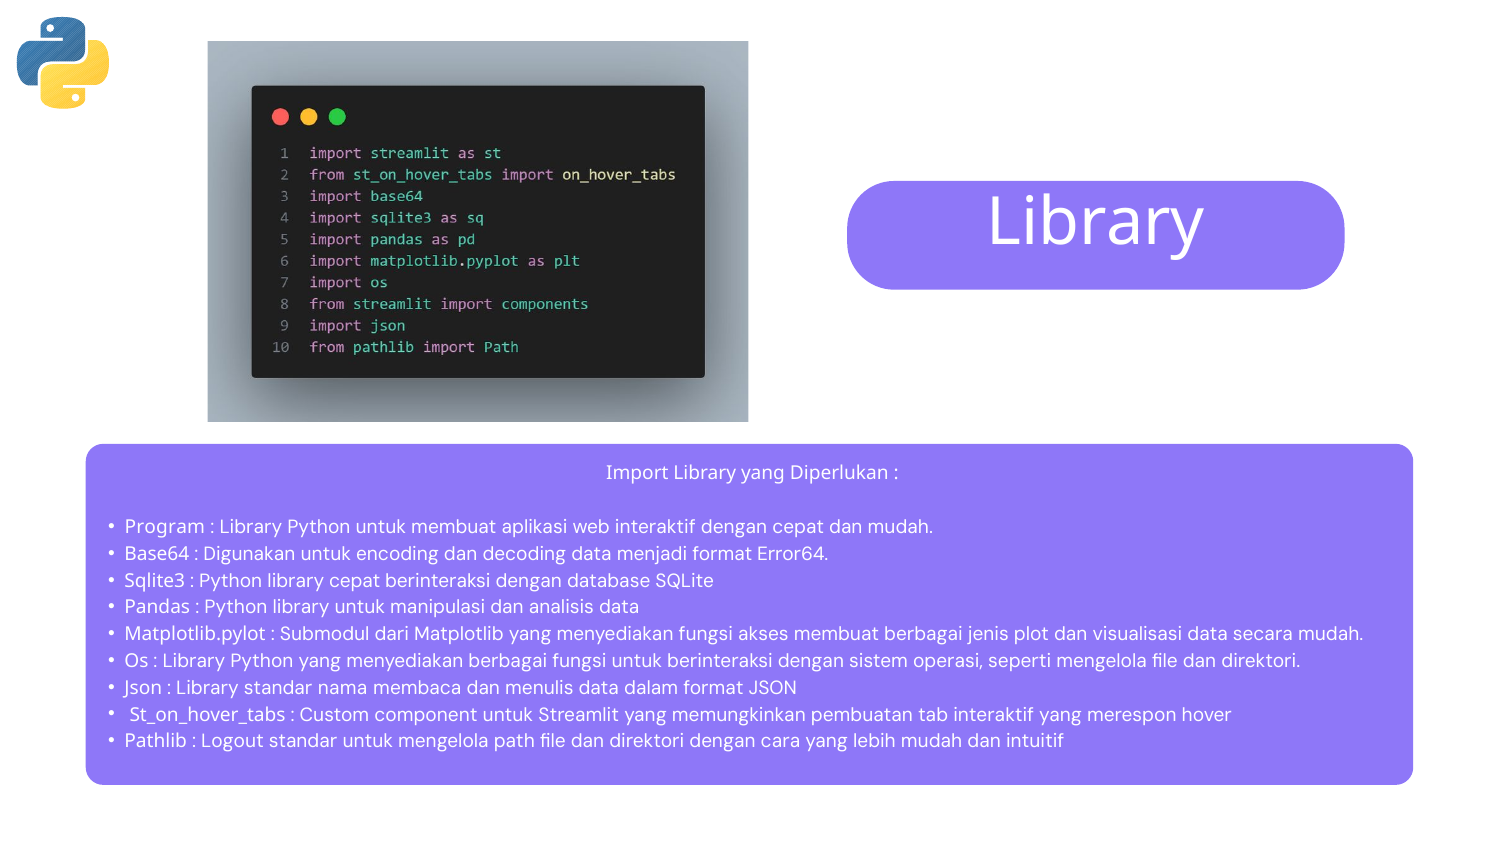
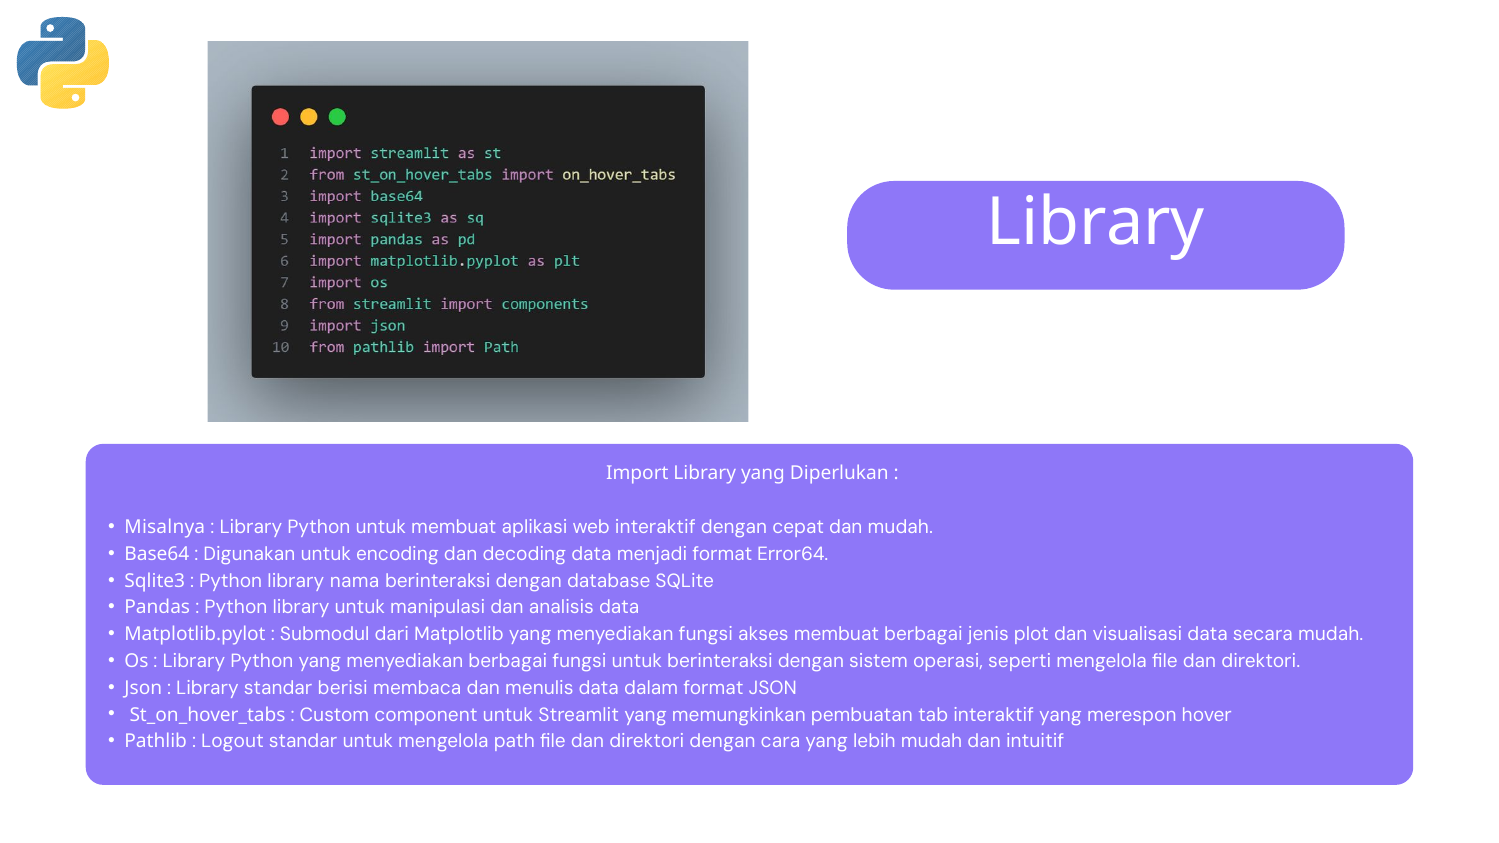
Program: Program -> Misalnya
library cepat: cepat -> nama
nama: nama -> berisi
